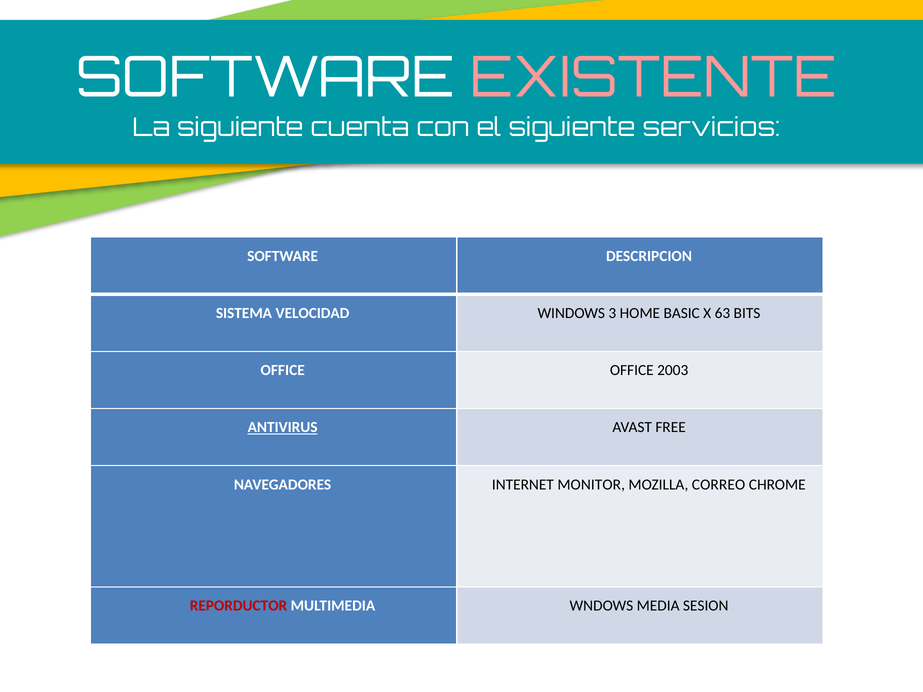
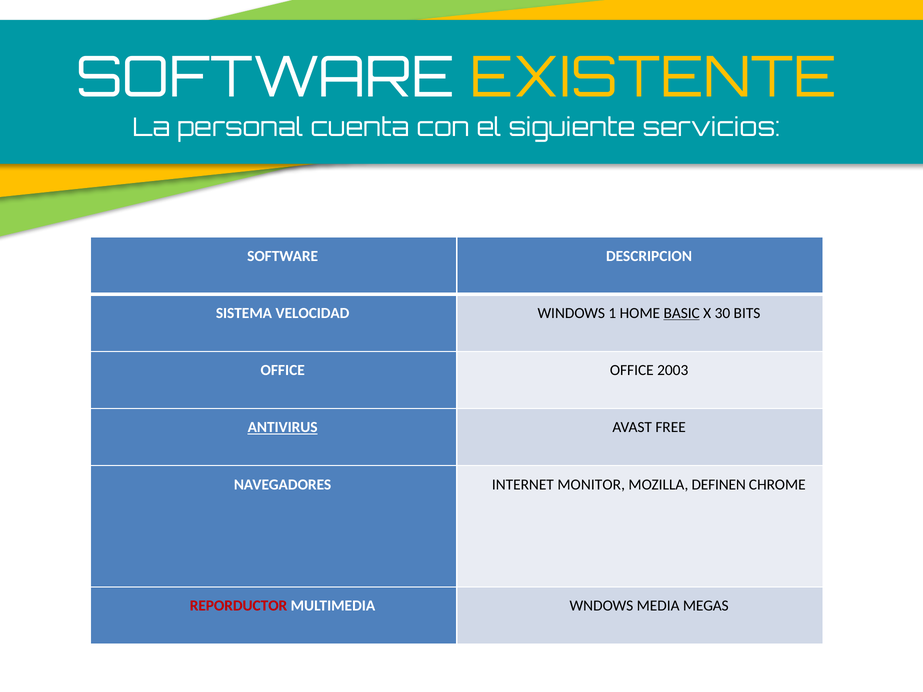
EXISTENTE colour: pink -> yellow
La siguiente: siguiente -> personal
3: 3 -> 1
BASIC underline: none -> present
63: 63 -> 30
CORREO: CORREO -> DEFINEN
SESION: SESION -> MEGAS
